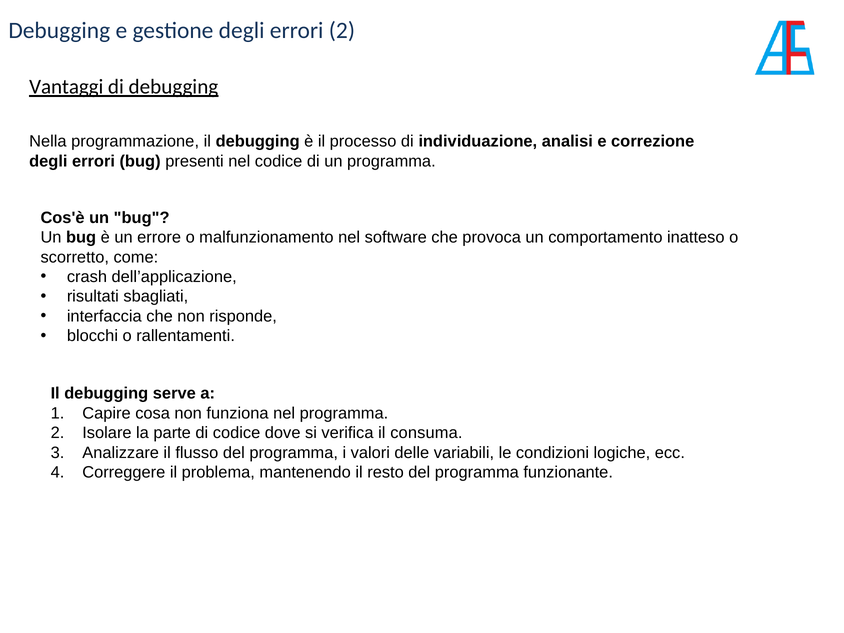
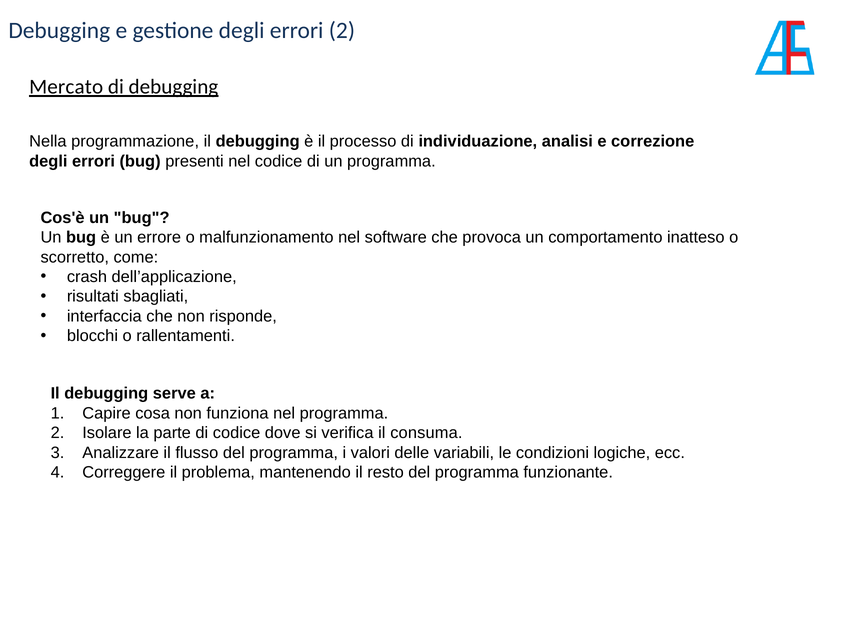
Vantaggi: Vantaggi -> Mercato
